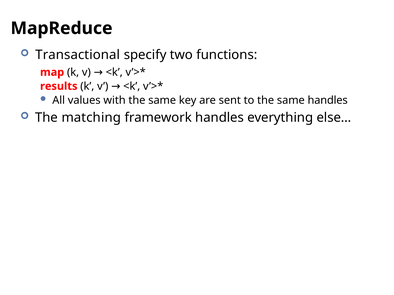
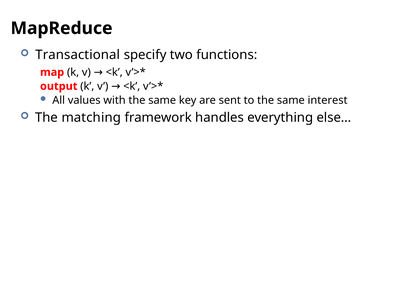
results: results -> output
same handles: handles -> interest
